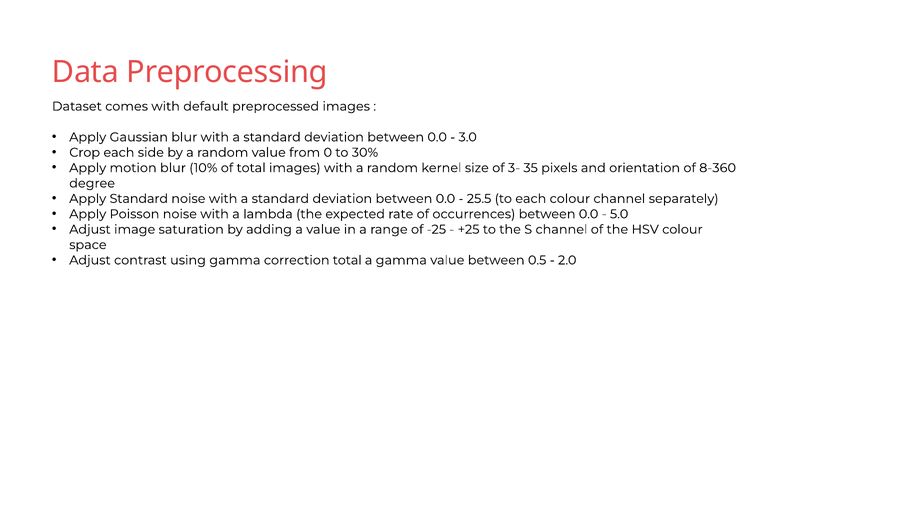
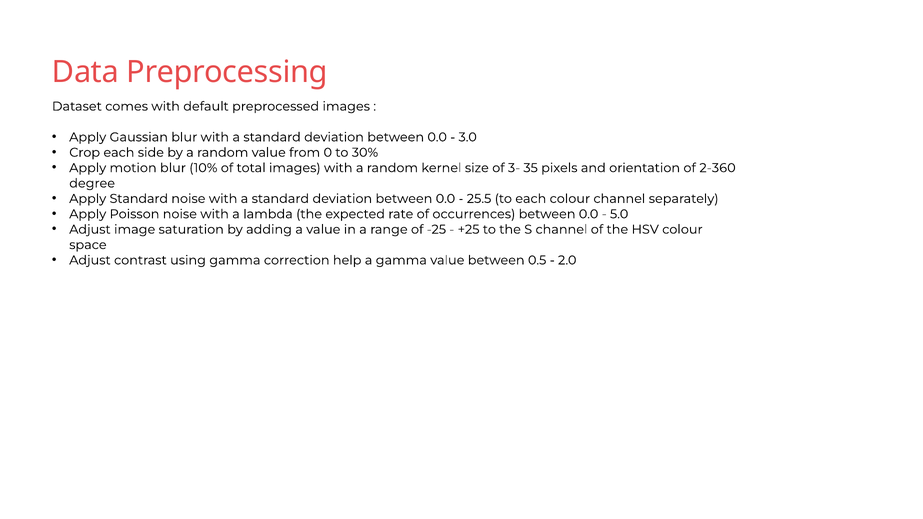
8-360: 8-360 -> 2-360
correction total: total -> help
